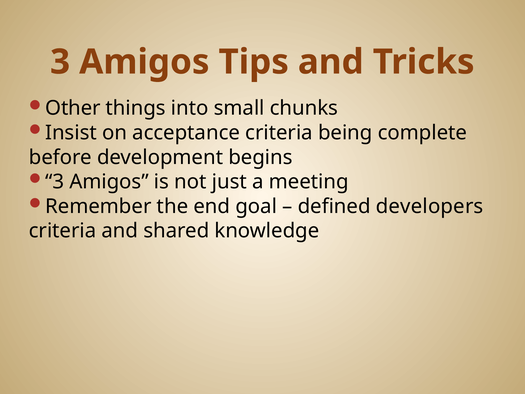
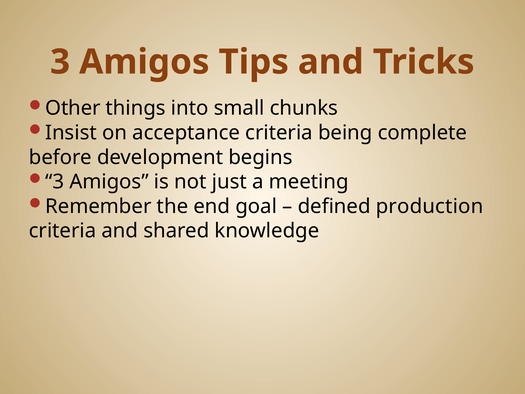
developers: developers -> production
